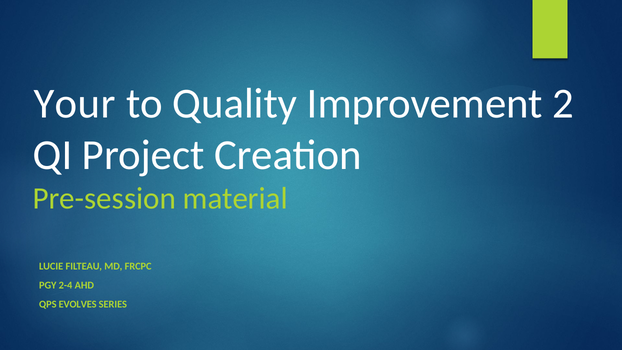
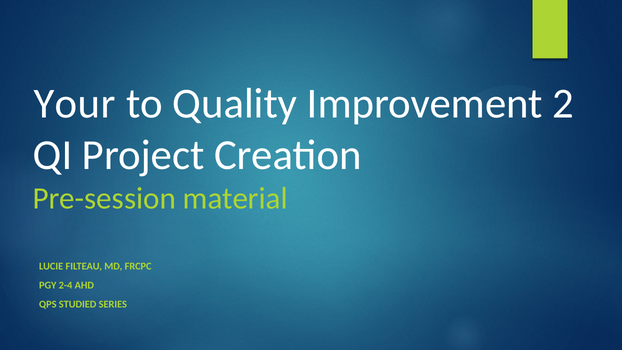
EVOLVES: EVOLVES -> STUDIED
